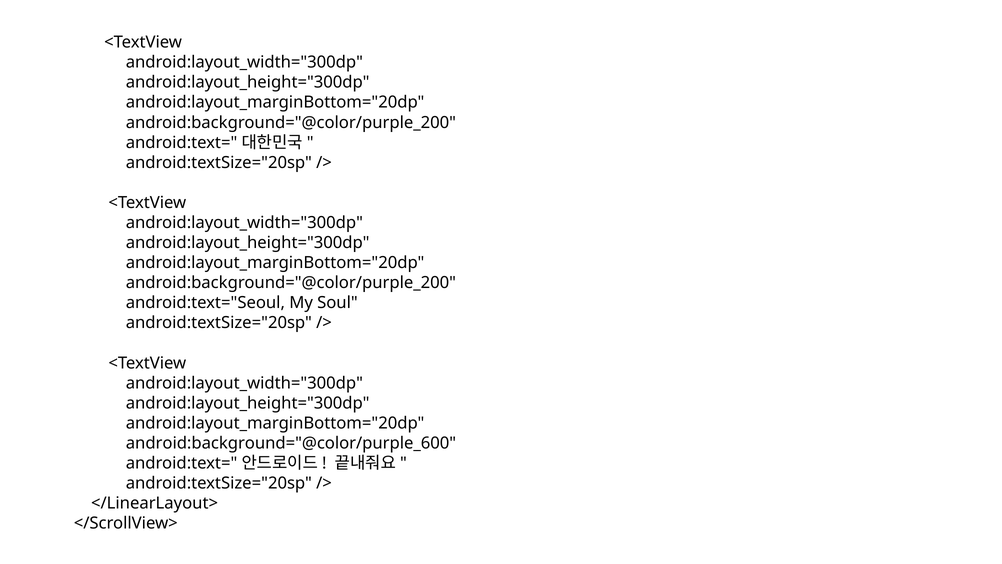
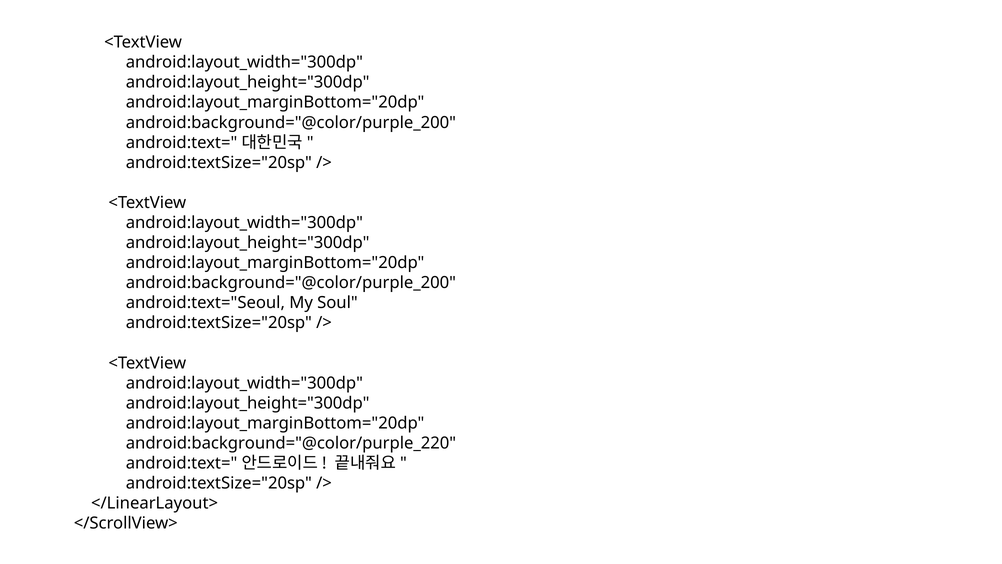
android:background="@color/purple_600: android:background="@color/purple_600 -> android:background="@color/purple_220
